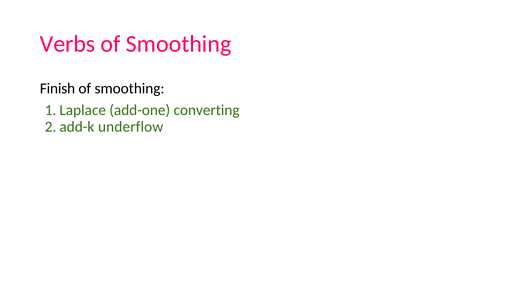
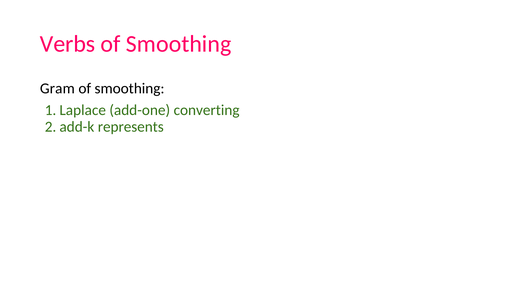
Finish: Finish -> Gram
underflow: underflow -> represents
